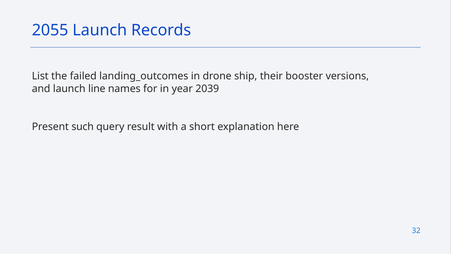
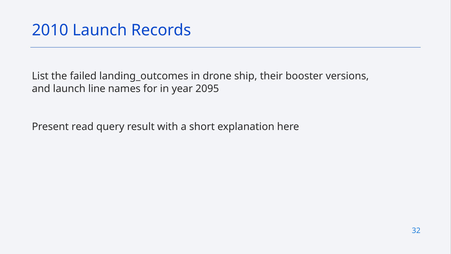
2055: 2055 -> 2010
2039: 2039 -> 2095
such: such -> read
